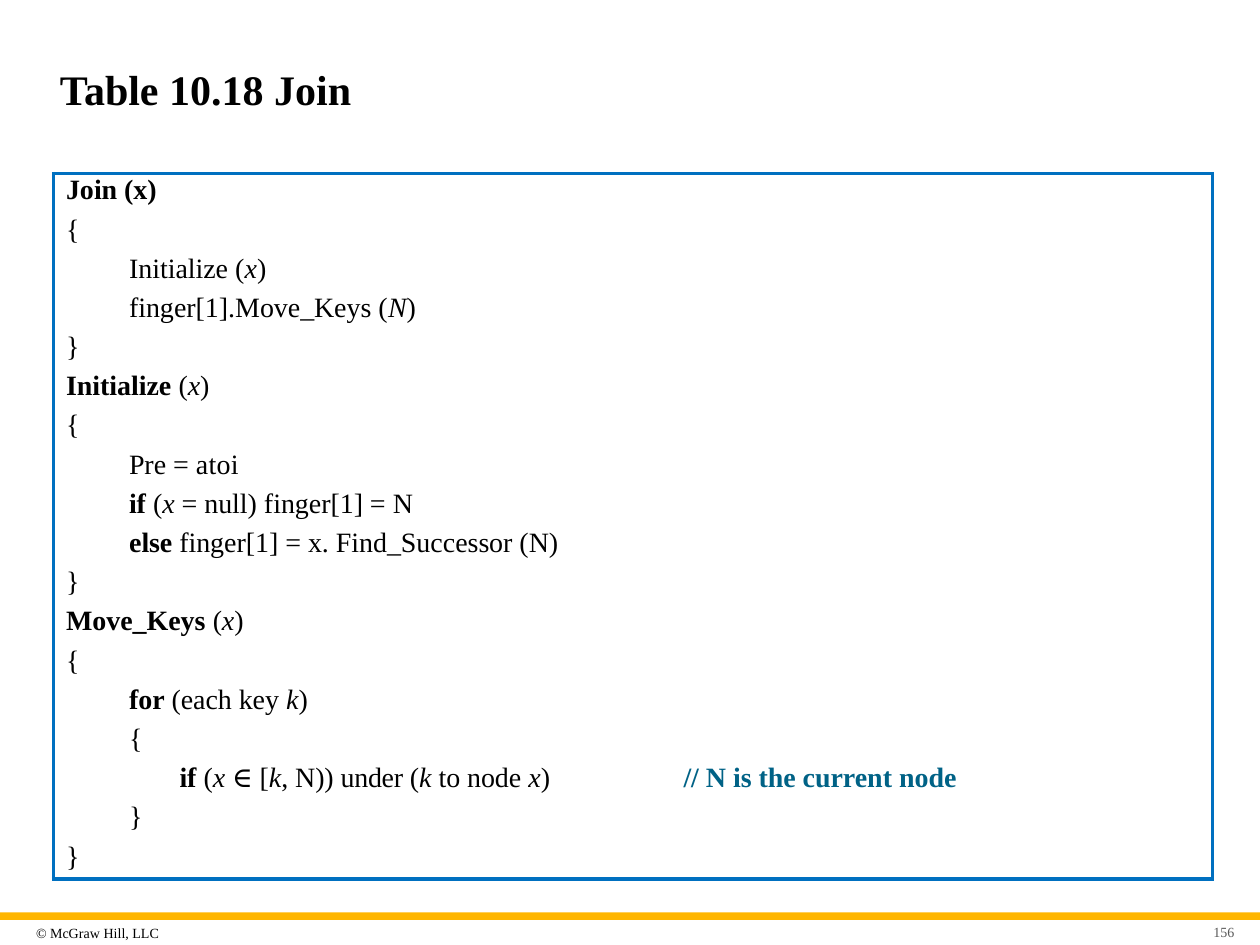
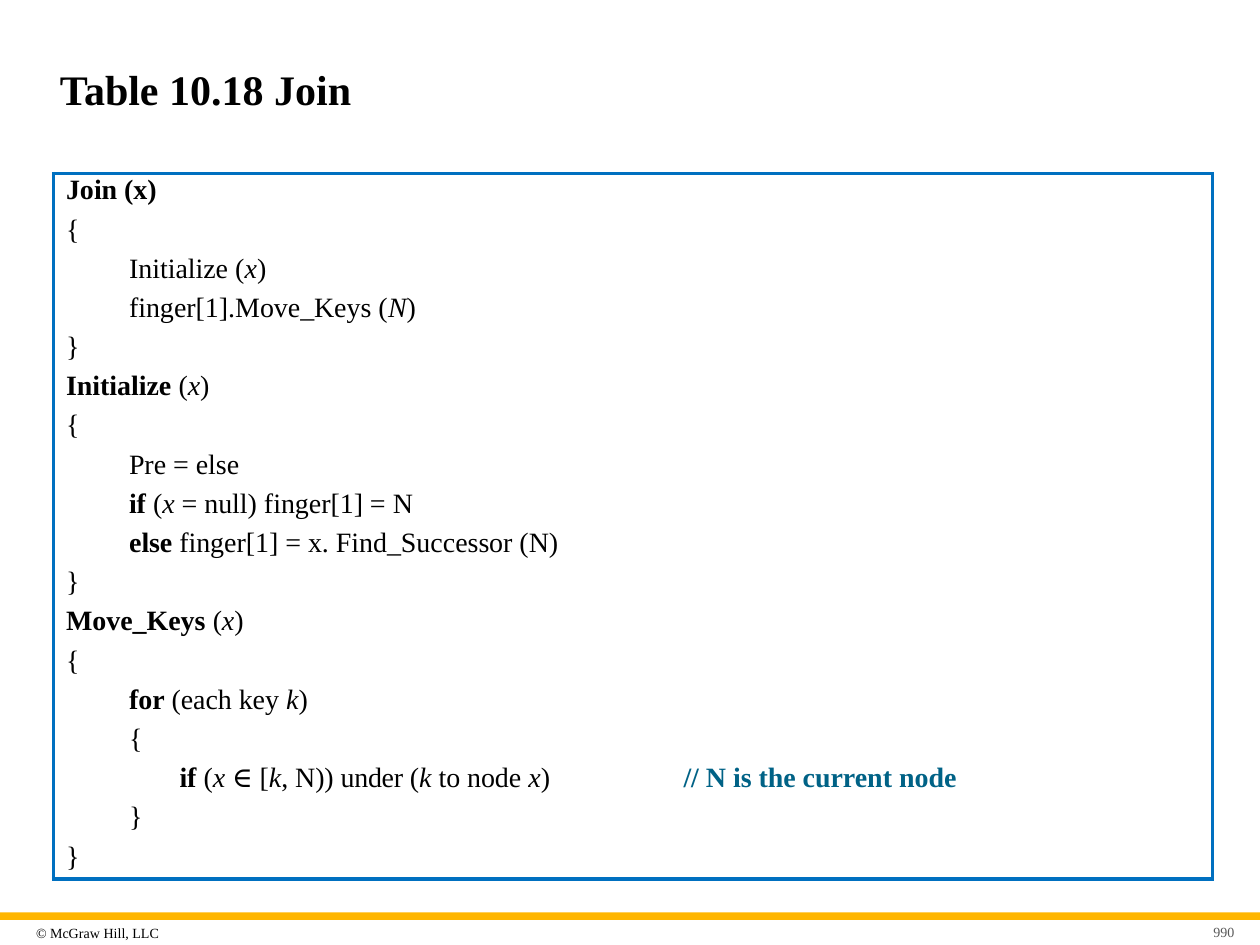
atoi at (217, 465): atoi -> else
156: 156 -> 990
